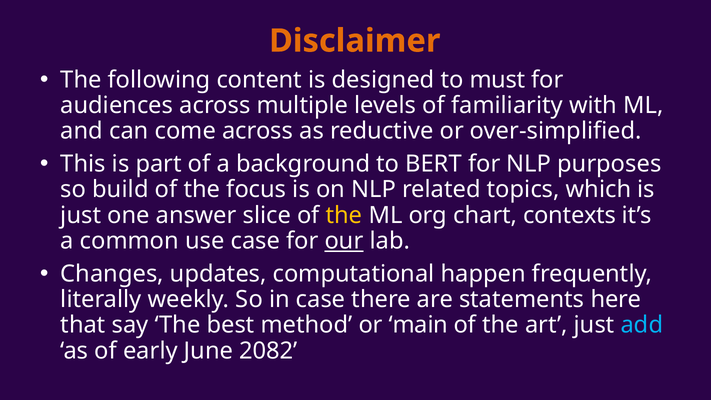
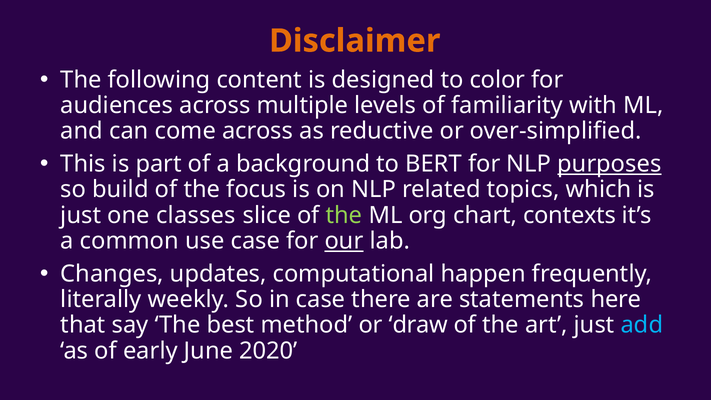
must: must -> color
purposes underline: none -> present
answer: answer -> classes
the at (344, 215) colour: yellow -> light green
main: main -> draw
2082: 2082 -> 2020
